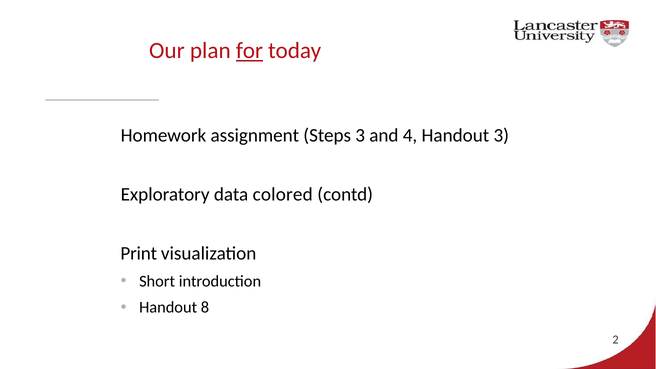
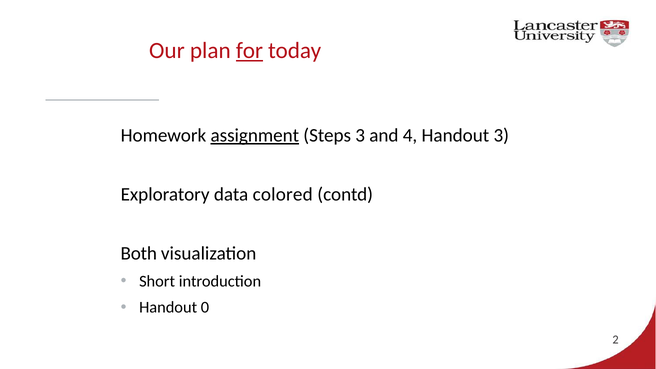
assignment underline: none -> present
Print: Print -> Both
8: 8 -> 0
